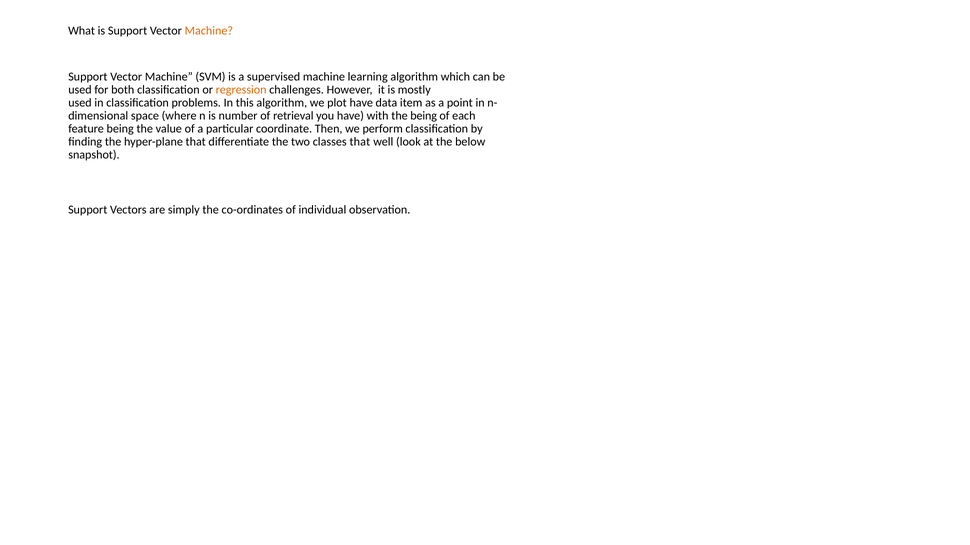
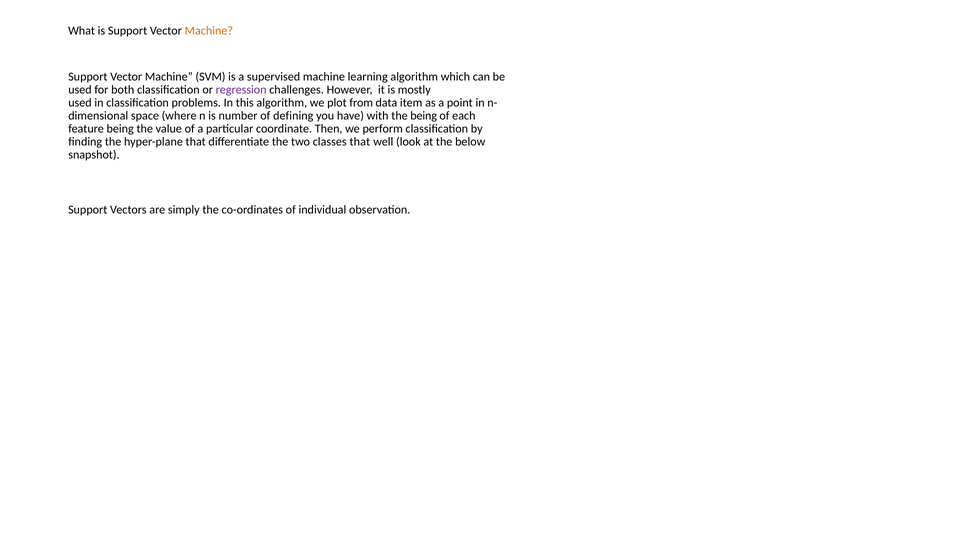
regression colour: orange -> purple
plot have: have -> from
retrieval: retrieval -> defining
